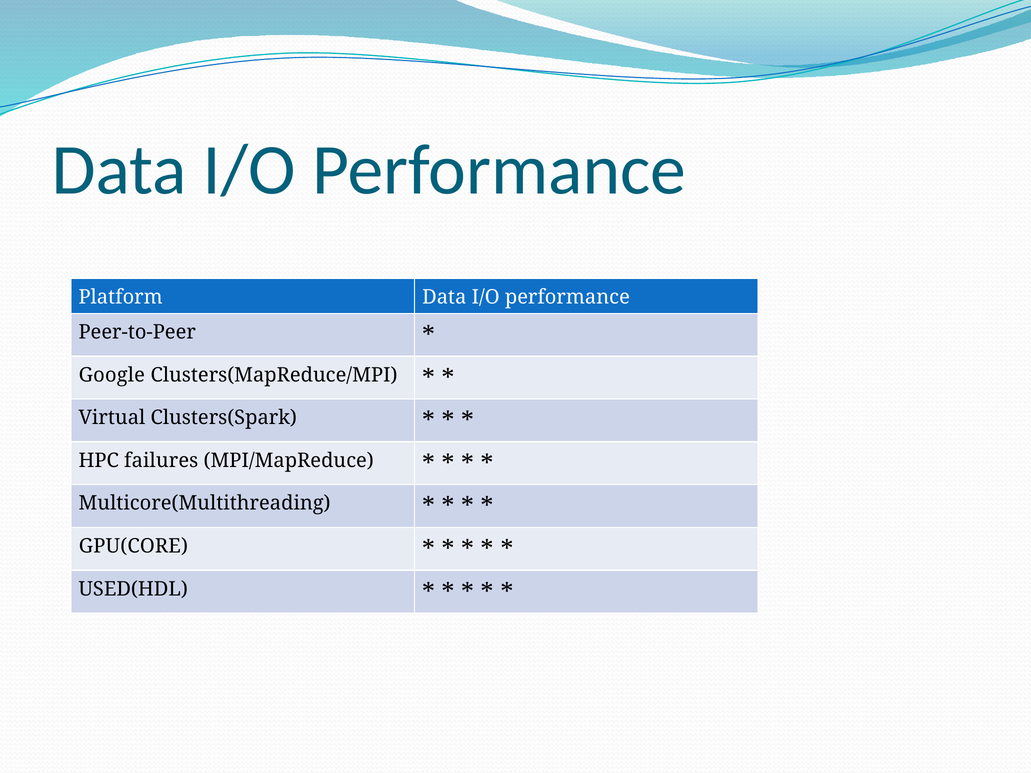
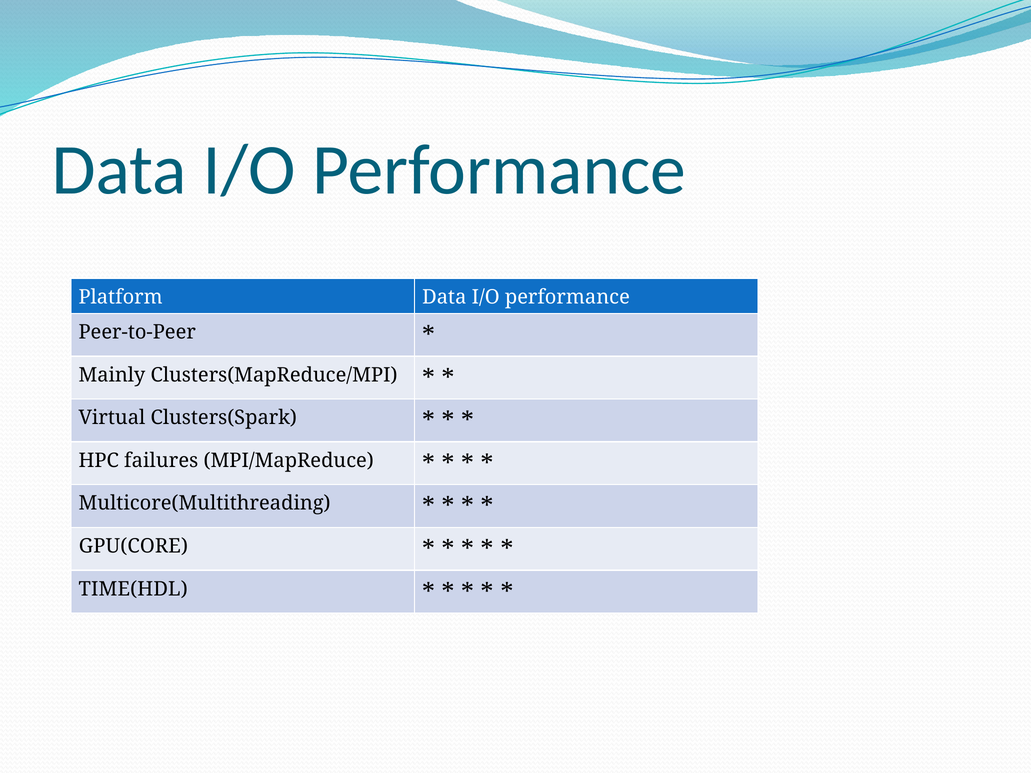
Google: Google -> Mainly
USED(HDL: USED(HDL -> TIME(HDL
